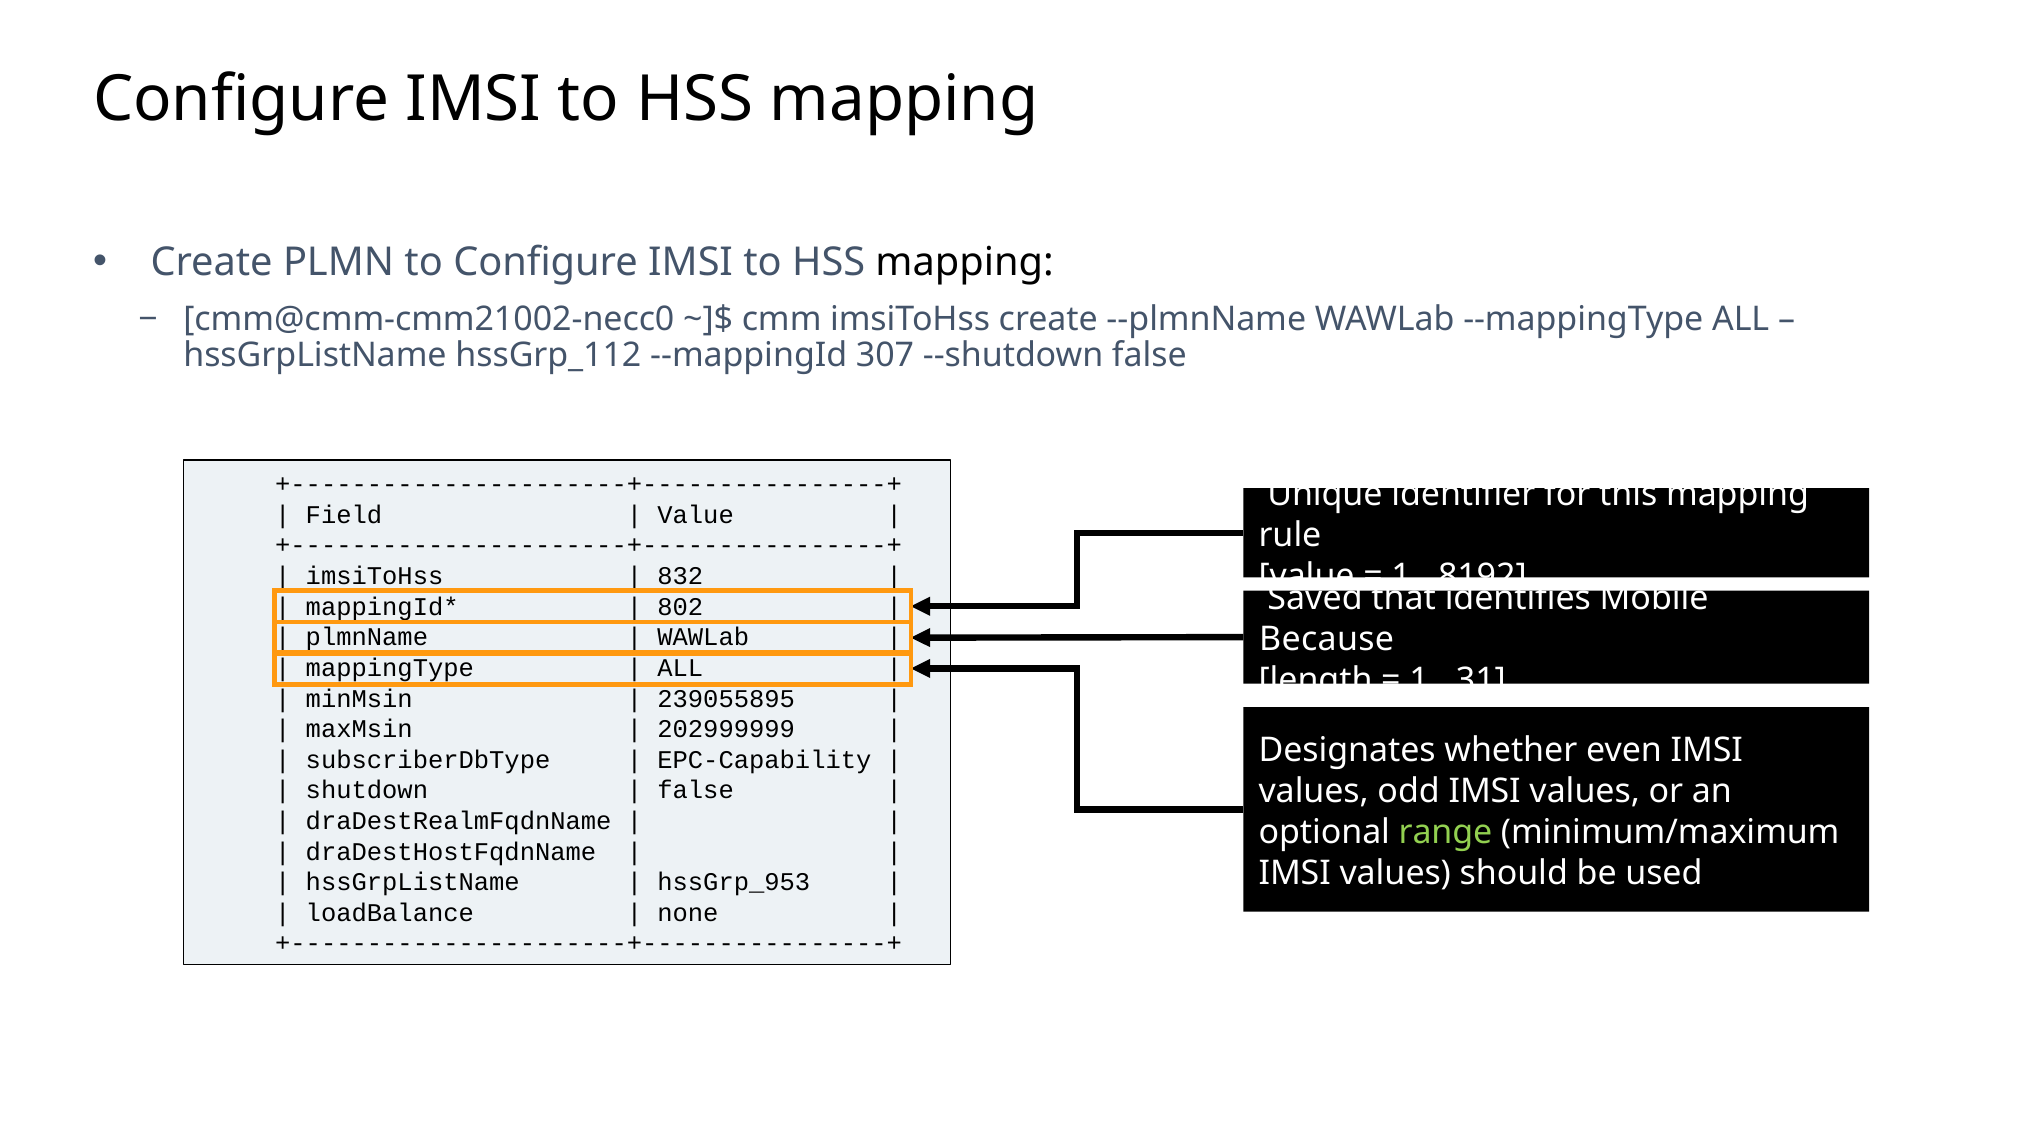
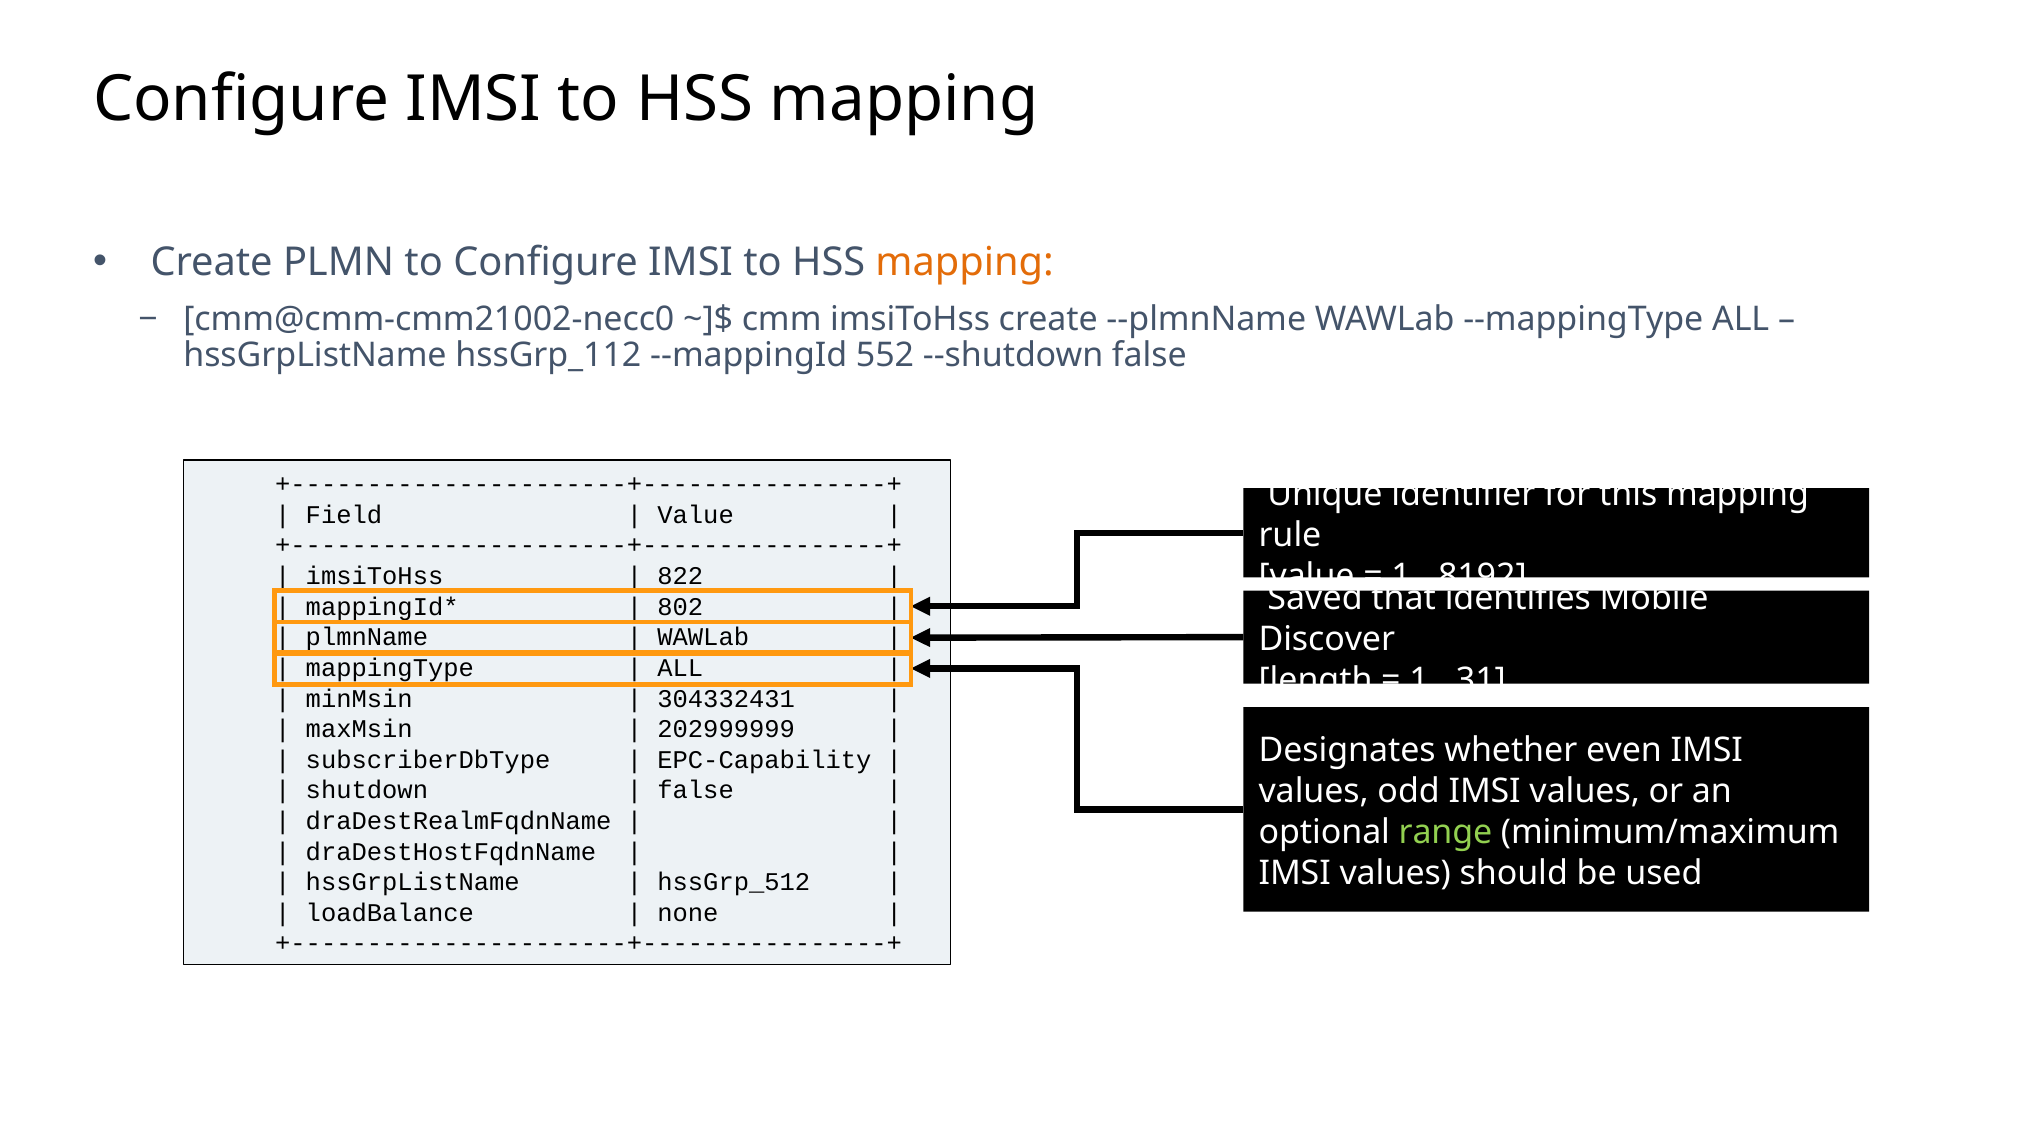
mapping at (965, 262) colour: black -> orange
307: 307 -> 552
832: 832 -> 822
Because: Because -> Discover
239055895: 239055895 -> 304332431
hssGrp_953: hssGrp_953 -> hssGrp_512
